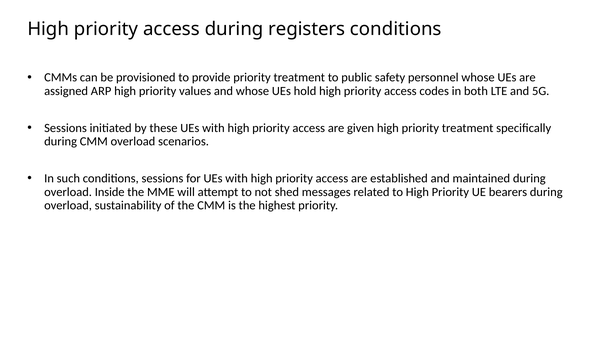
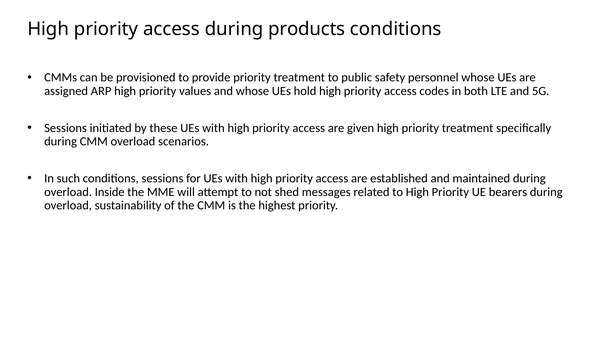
registers: registers -> products
